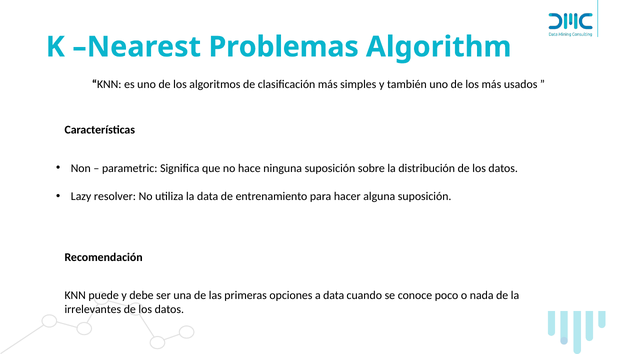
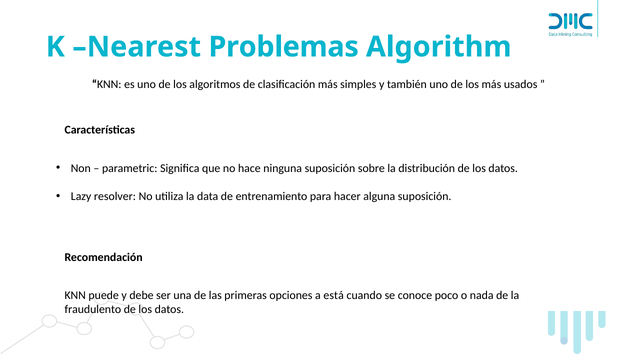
a data: data -> está
irrelevantes: irrelevantes -> fraudulento
